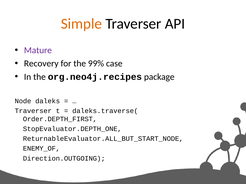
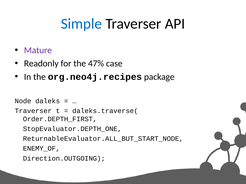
Simple colour: orange -> blue
Recovery: Recovery -> Readonly
99%: 99% -> 47%
